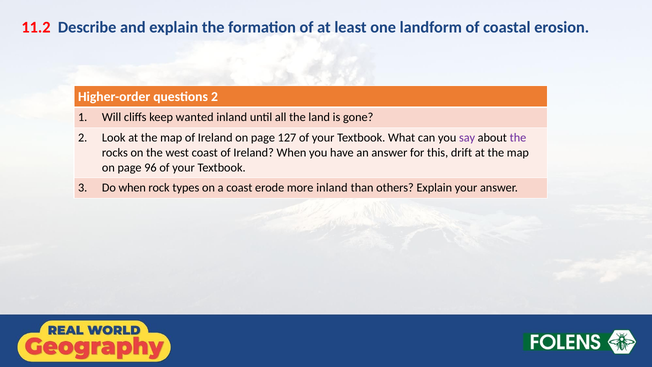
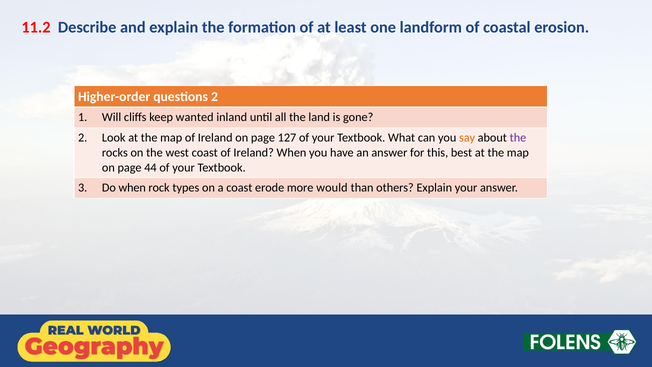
say colour: purple -> orange
drift: drift -> best
96: 96 -> 44
more inland: inland -> would
